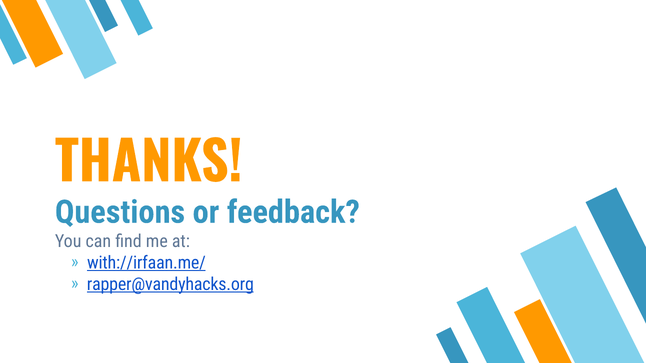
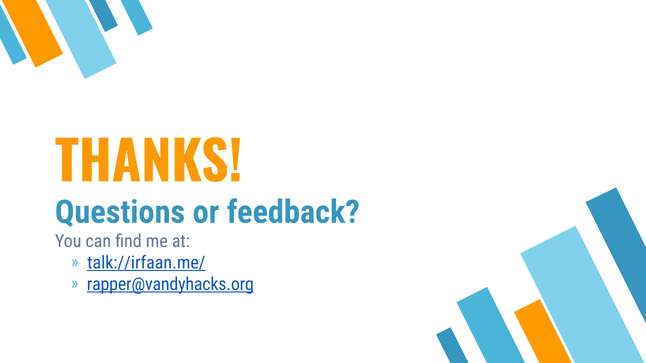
with://irfaan.me/: with://irfaan.me/ -> talk://irfaan.me/
